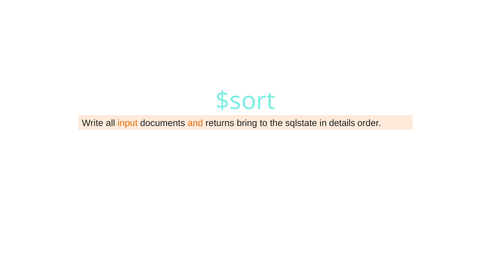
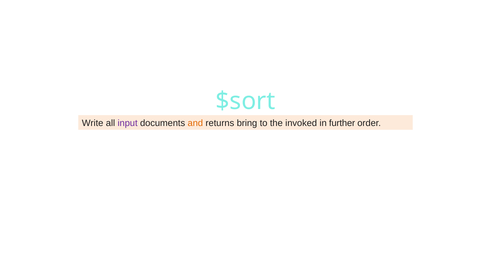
input colour: orange -> purple
sqlstate: sqlstate -> invoked
details: details -> further
